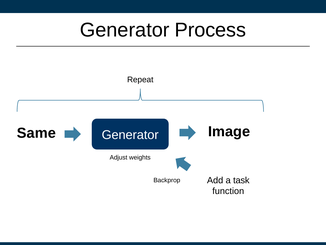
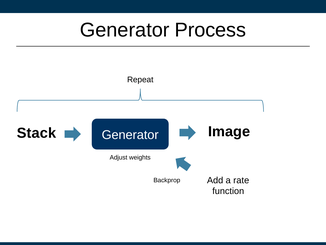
Same: Same -> Stack
task: task -> rate
